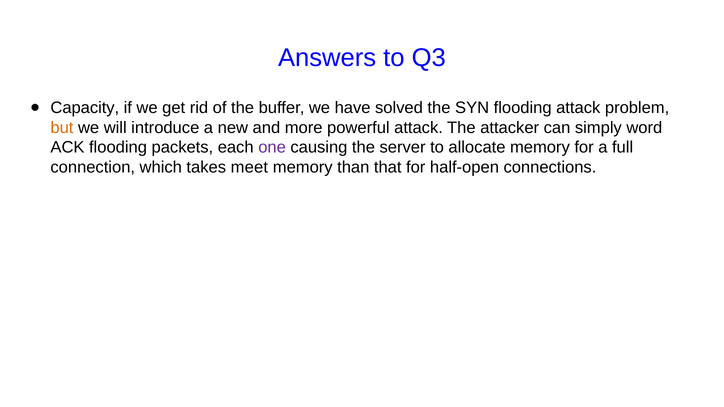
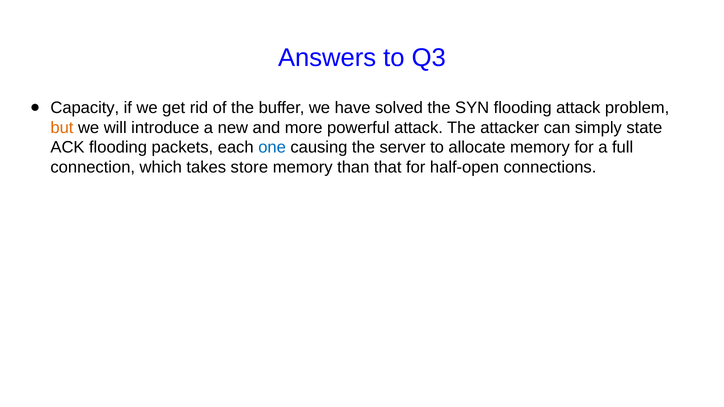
word: word -> state
one colour: purple -> blue
meet: meet -> store
